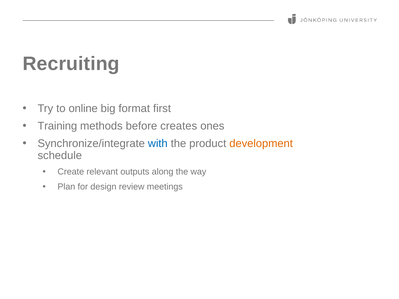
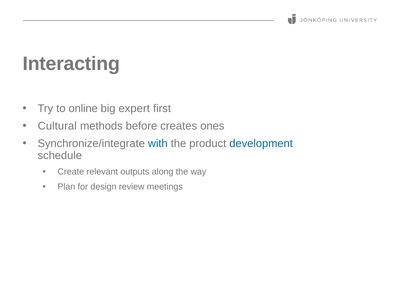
Recruiting: Recruiting -> Interacting
format: format -> expert
Training: Training -> Cultural
development colour: orange -> blue
